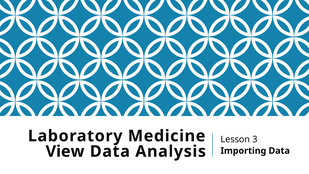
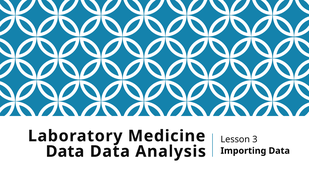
View at (65, 151): View -> Data
